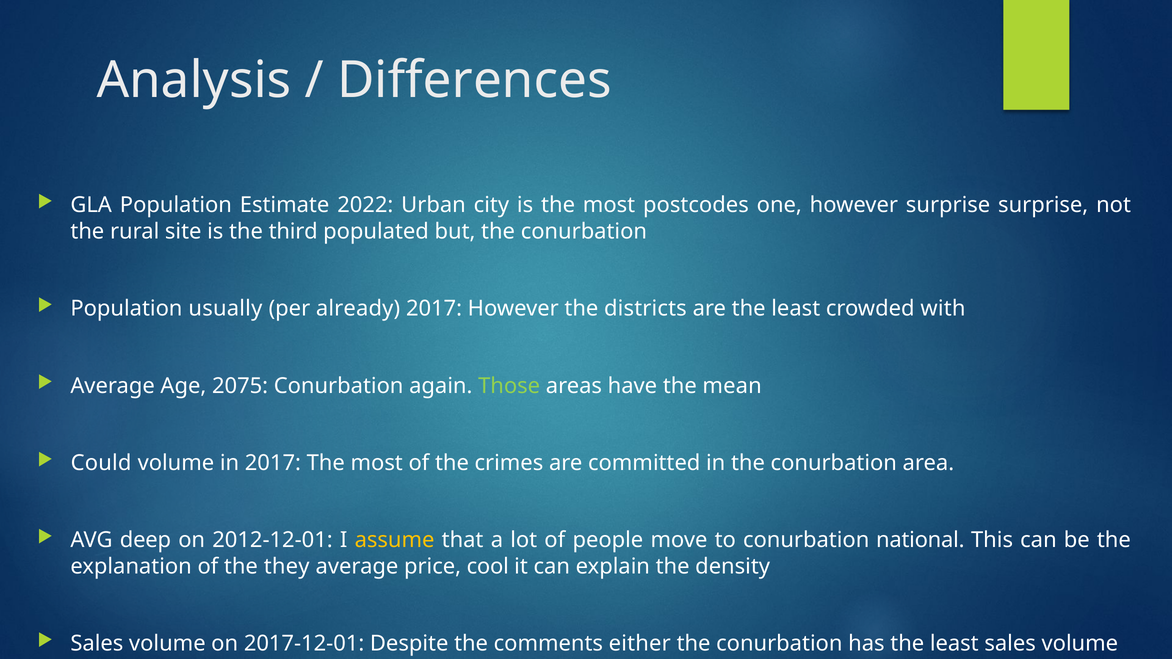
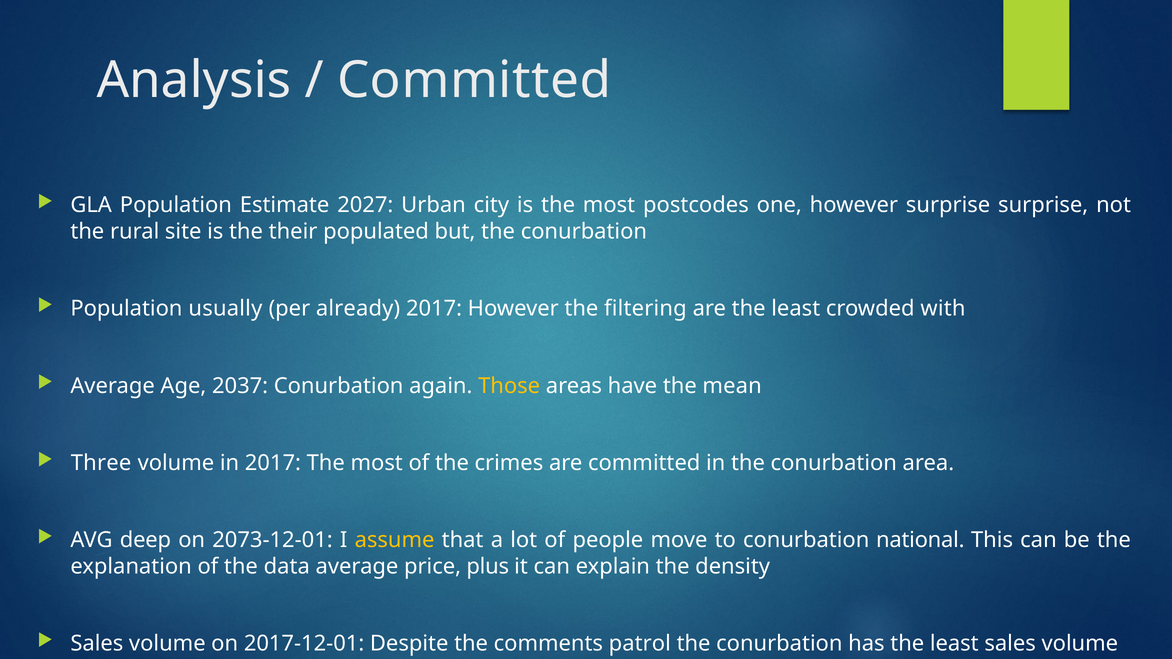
Differences at (474, 80): Differences -> Committed
2022: 2022 -> 2027
third: third -> their
districts: districts -> filtering
2075: 2075 -> 2037
Those colour: light green -> yellow
Could: Could -> Three
2012-12-01: 2012-12-01 -> 2073-12-01
they: they -> data
cool: cool -> plus
either: either -> patrol
